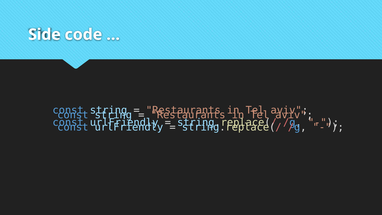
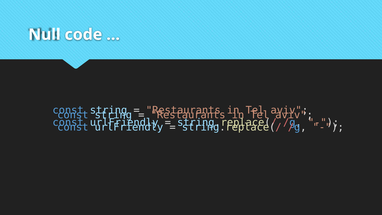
Side: Side -> Null
